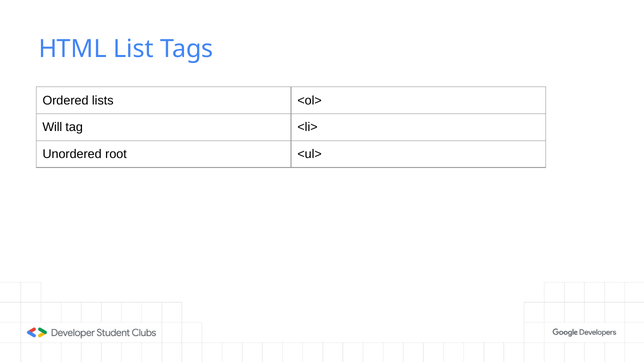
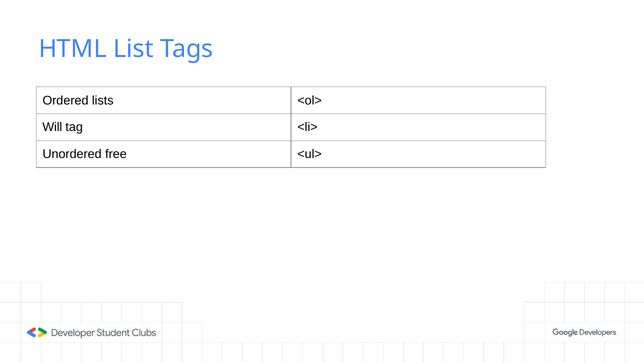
root: root -> free
